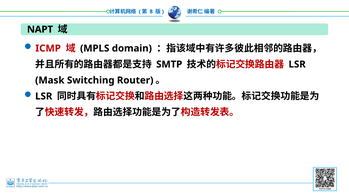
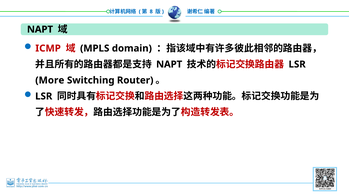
SMTP at (169, 64): SMTP -> NAPT
Mask: Mask -> More
